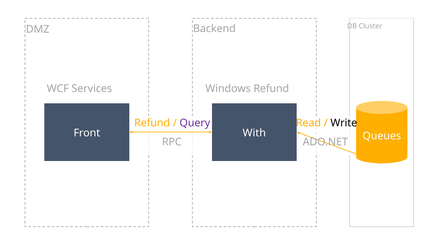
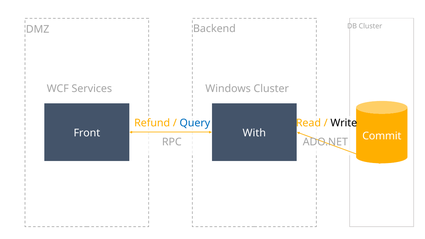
Windows Refund: Refund -> Cluster
Query colour: purple -> blue
Queues: Queues -> Commit
